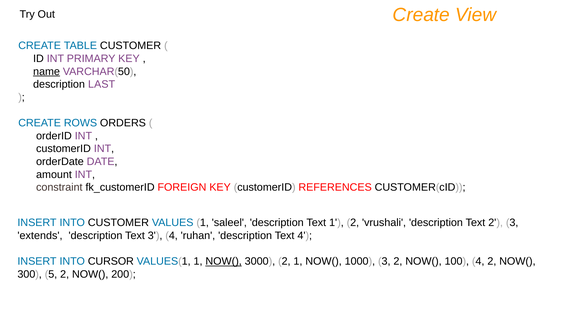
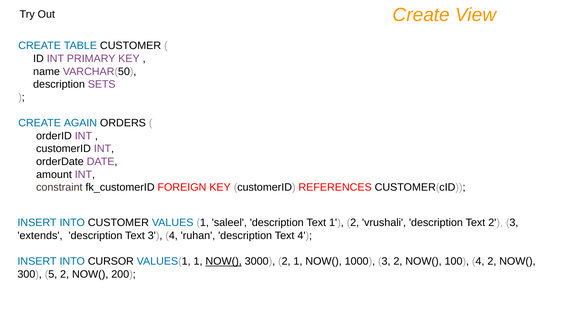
name underline: present -> none
LAST: LAST -> SETS
ROWS: ROWS -> AGAIN
